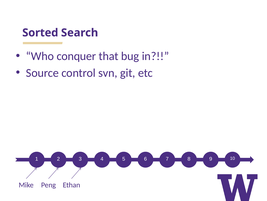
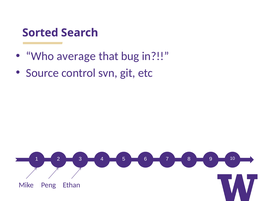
conquer: conquer -> average
